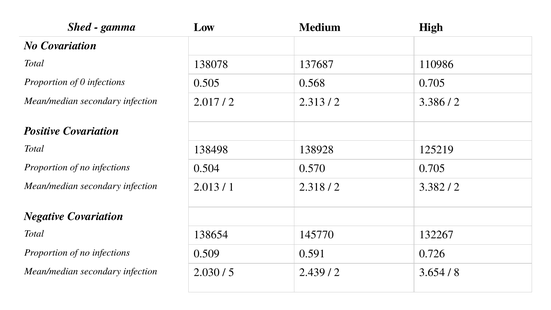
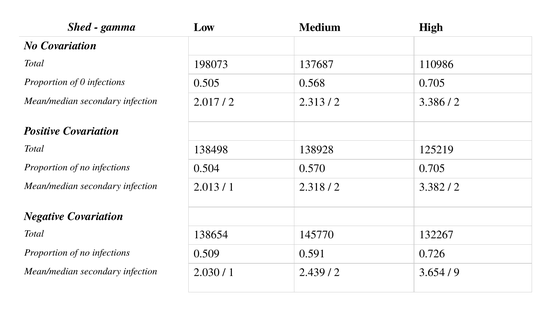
138078: 138078 -> 198073
5 at (231, 272): 5 -> 1
8: 8 -> 9
